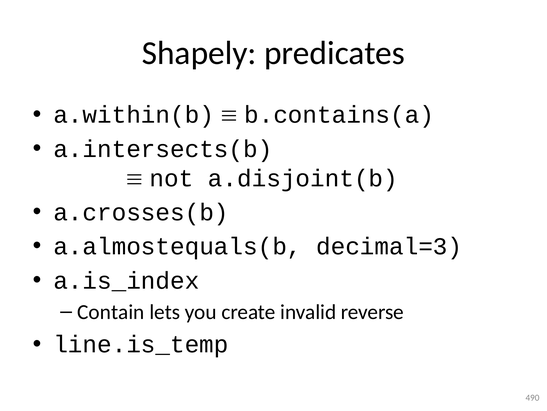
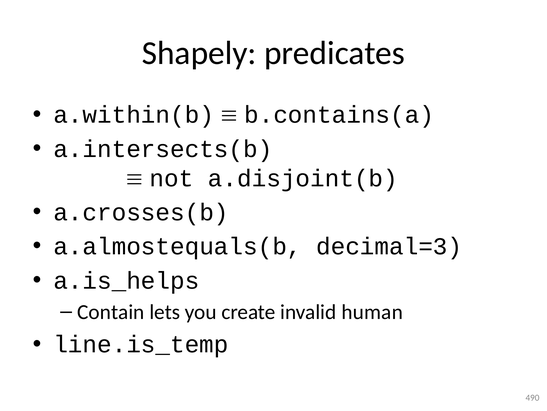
a.is_index: a.is_index -> a.is_helps
reverse: reverse -> human
